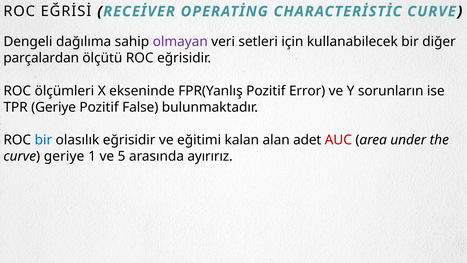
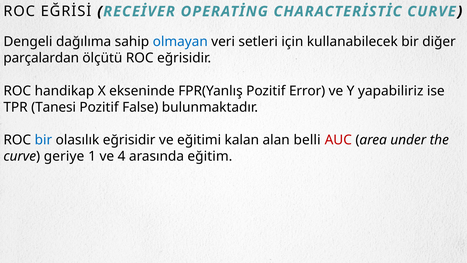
olmayan colour: purple -> blue
ölçümleri: ölçümleri -> handikap
sorunların: sorunların -> yapabiliriz
TPR Geriye: Geriye -> Tanesi
adet: adet -> belli
5: 5 -> 4
ayırırız: ayırırız -> eğitim
